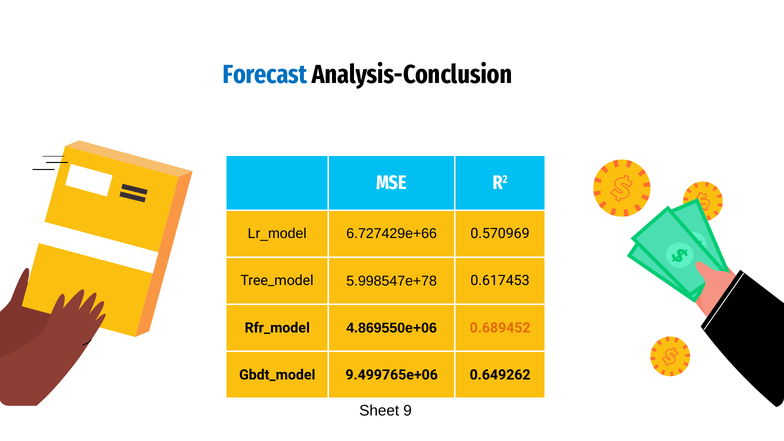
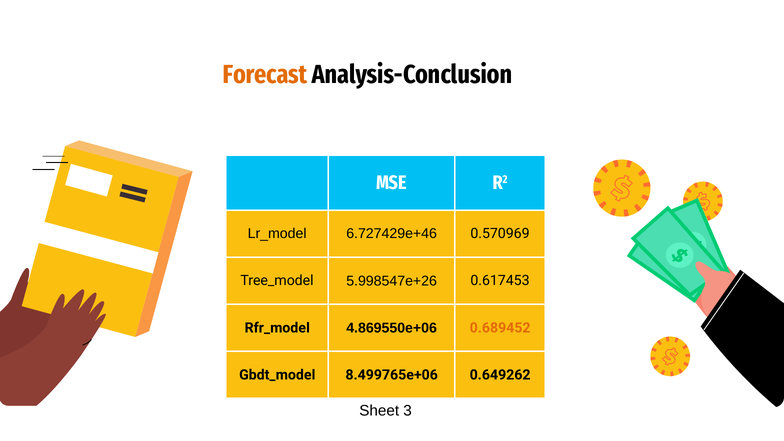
Forecast colour: blue -> orange
6.727429e+66: 6.727429e+66 -> 6.727429e+46
5.998547e+78: 5.998547e+78 -> 5.998547e+26
9.499765e+06: 9.499765e+06 -> 8.499765e+06
9: 9 -> 3
